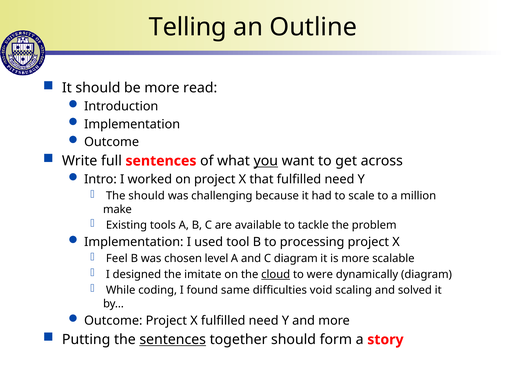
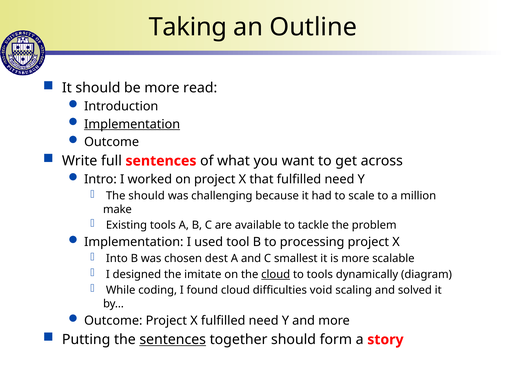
Telling: Telling -> Taking
Implementation at (132, 124) underline: none -> present
you underline: present -> none
Feel: Feel -> Into
level: level -> dest
C diagram: diagram -> smallest
to were: were -> tools
found same: same -> cloud
